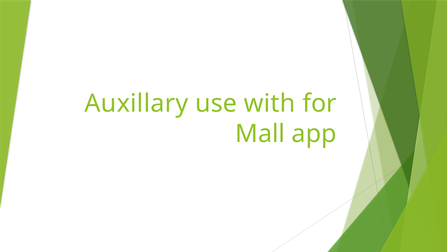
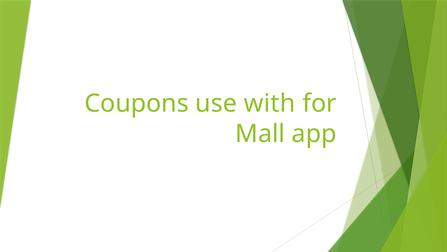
Auxillary: Auxillary -> Coupons
